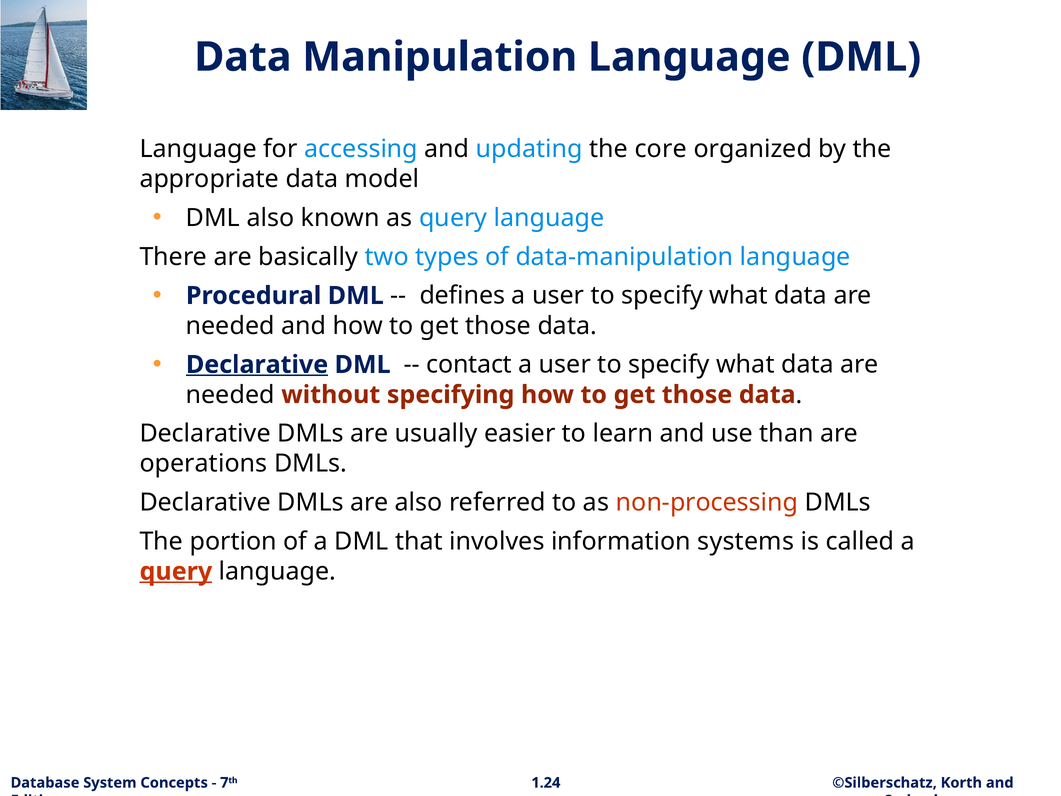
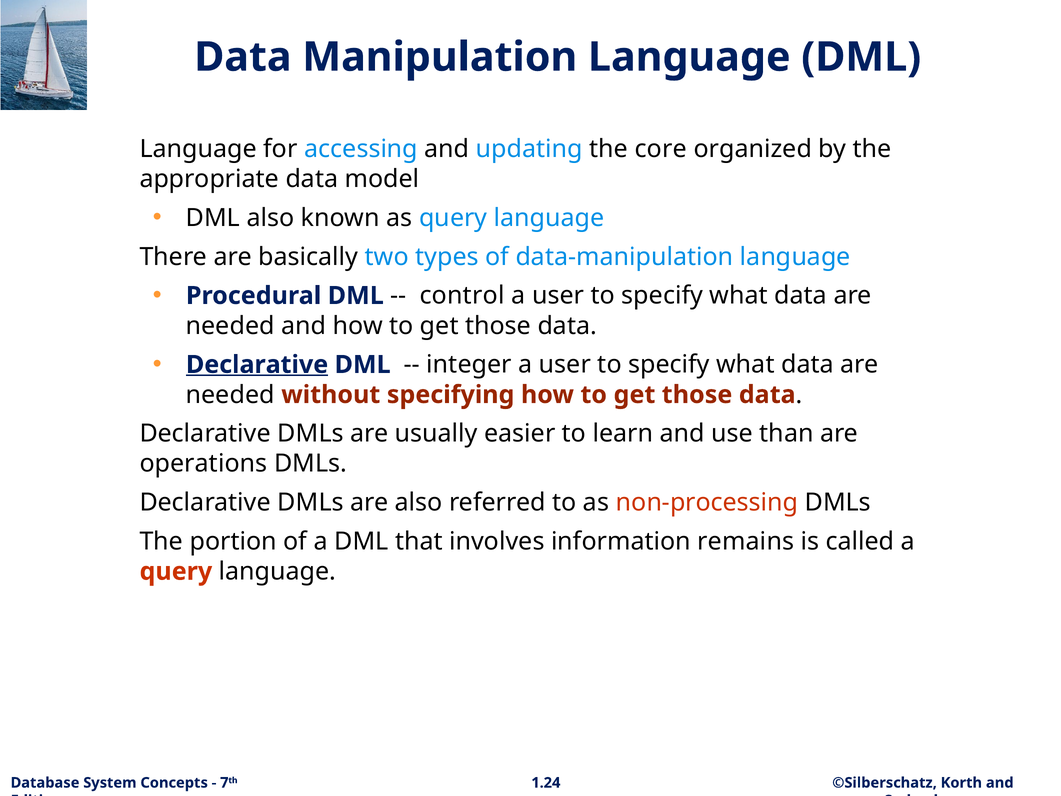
defines: defines -> control
contact: contact -> integer
systems: systems -> remains
query at (176, 571) underline: present -> none
